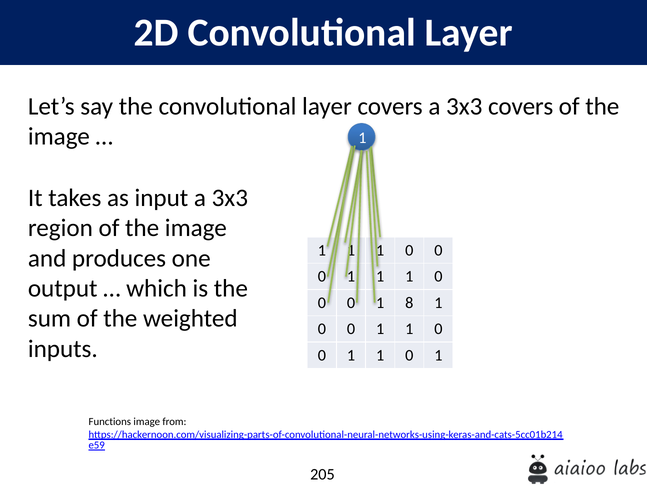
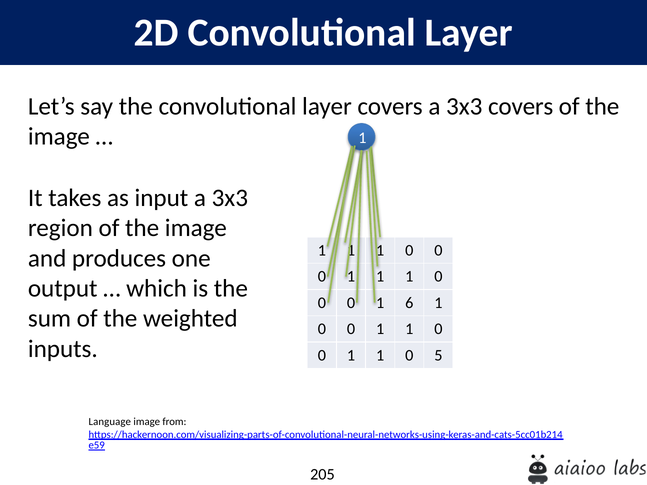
8: 8 -> 6
1 0 1: 1 -> 5
Functions: Functions -> Language
